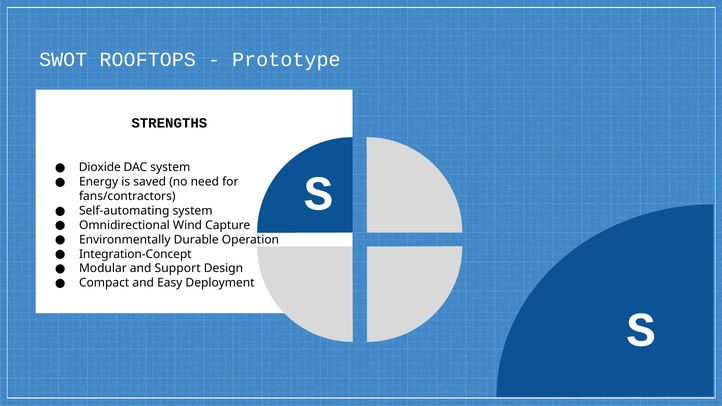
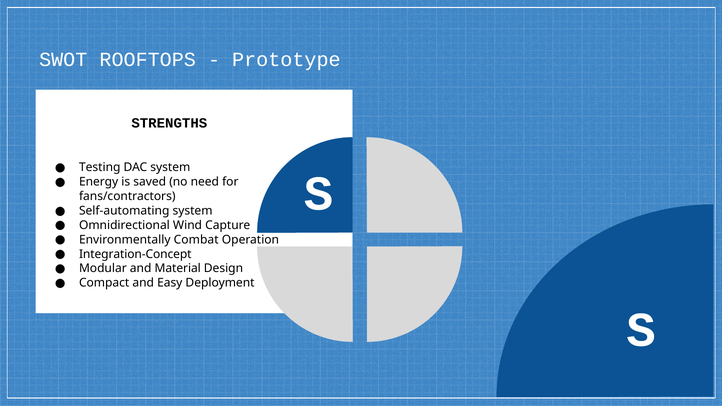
Dioxide: Dioxide -> Testing
Durable: Durable -> Combat
Support: Support -> Material
